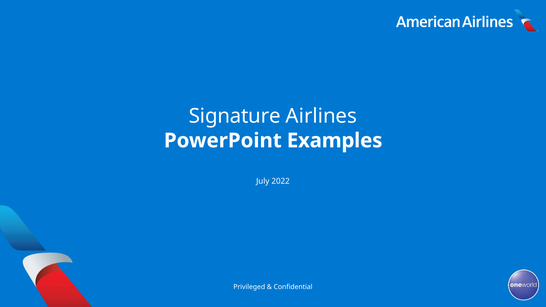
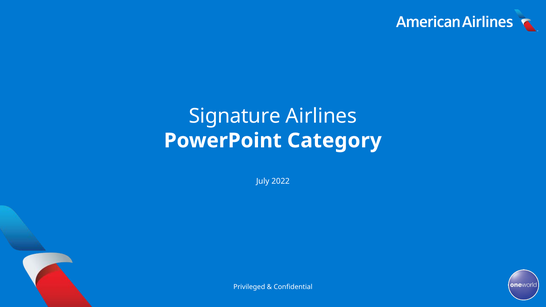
Examples: Examples -> Category
